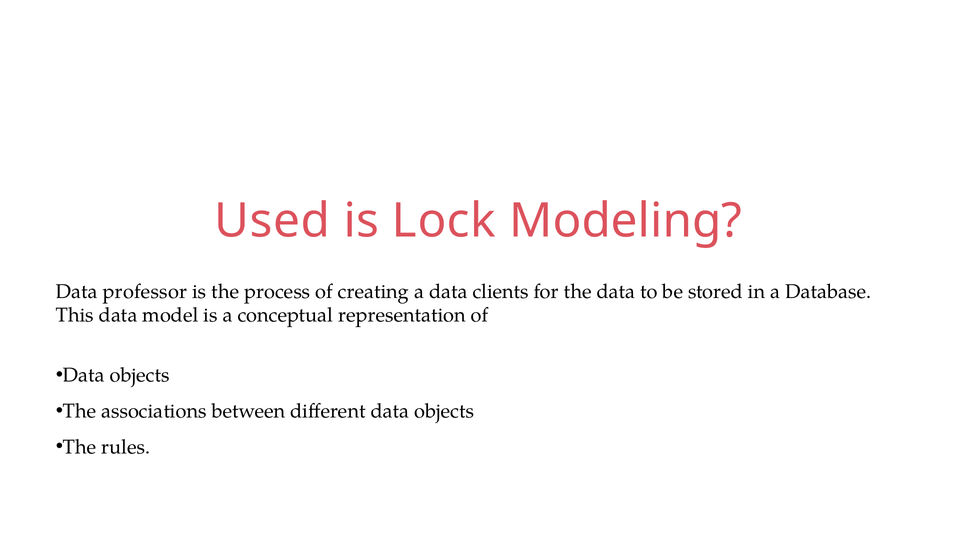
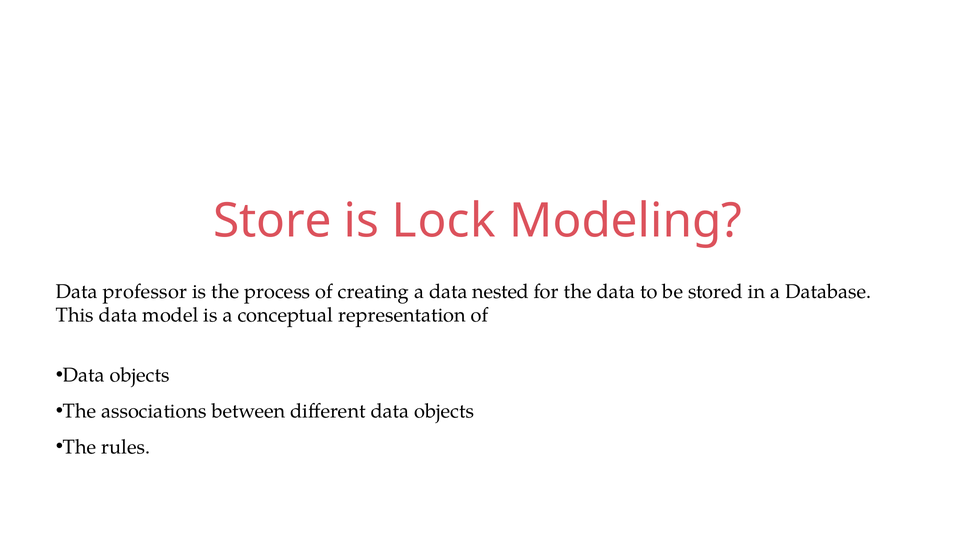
Used: Used -> Store
clients: clients -> nested
